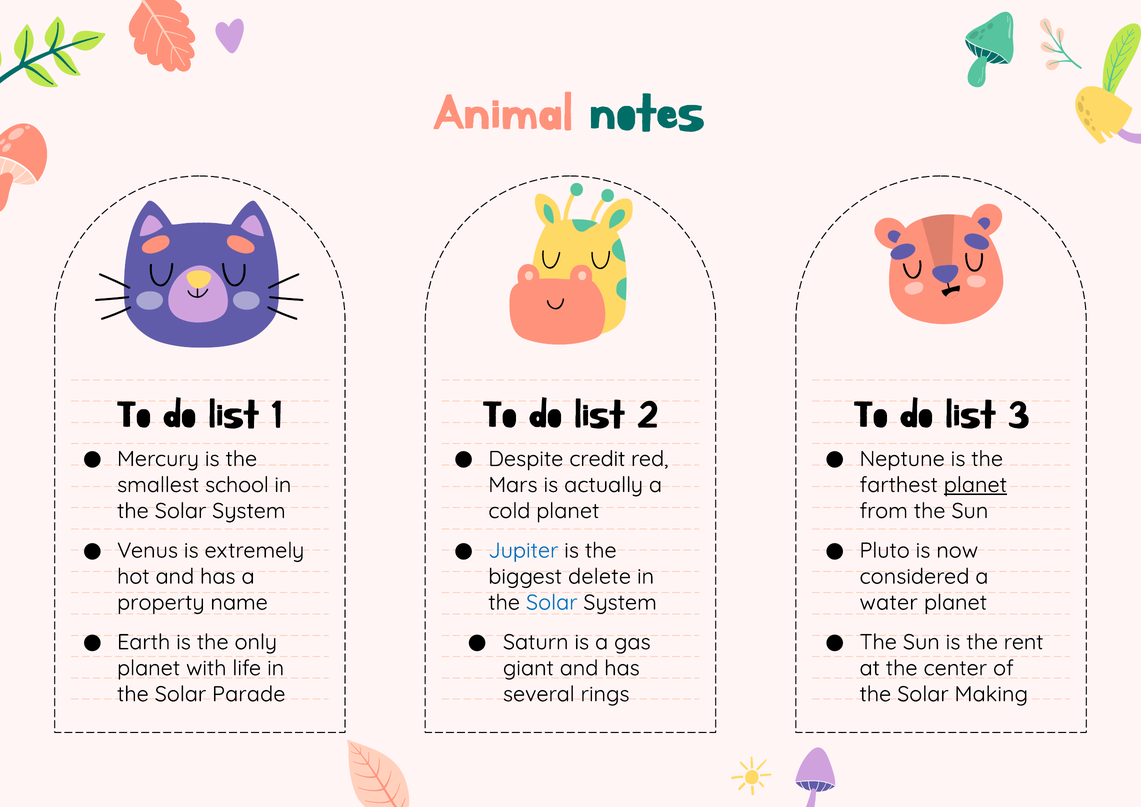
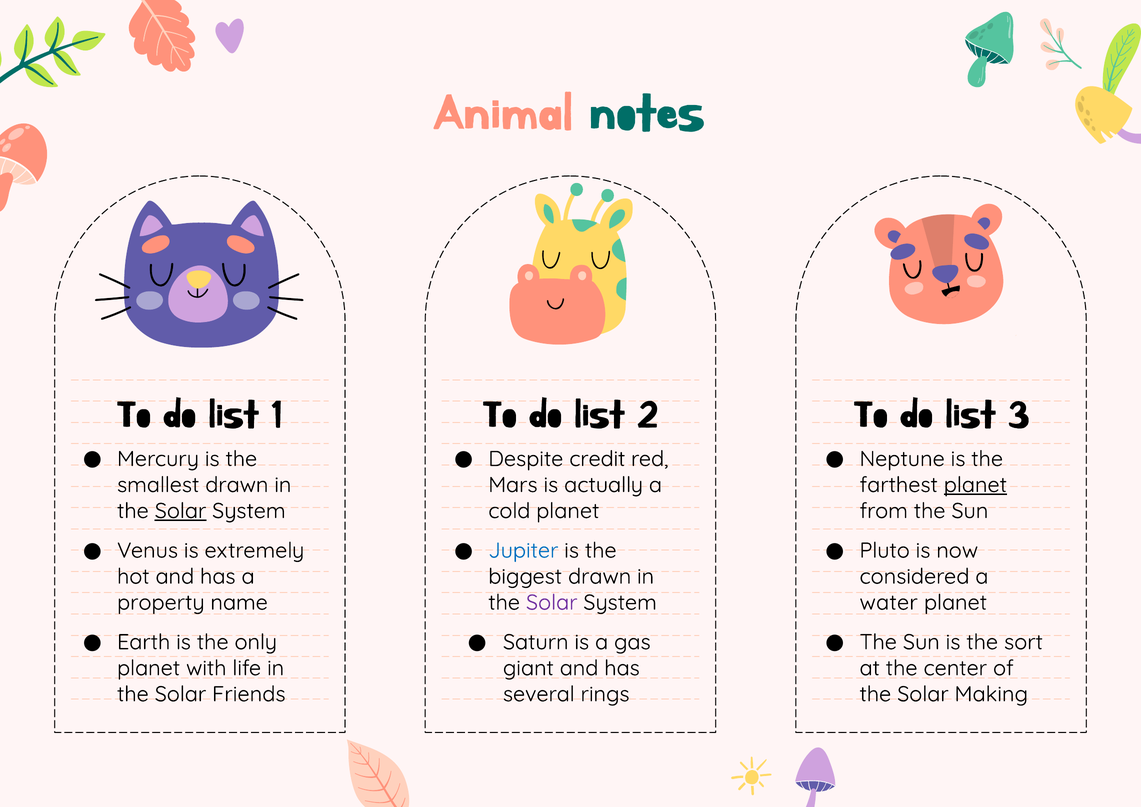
smallest school: school -> drawn
Solar at (181, 511) underline: none -> present
biggest delete: delete -> drawn
Solar at (552, 602) colour: blue -> purple
rent: rent -> sort
Parade: Parade -> Friends
